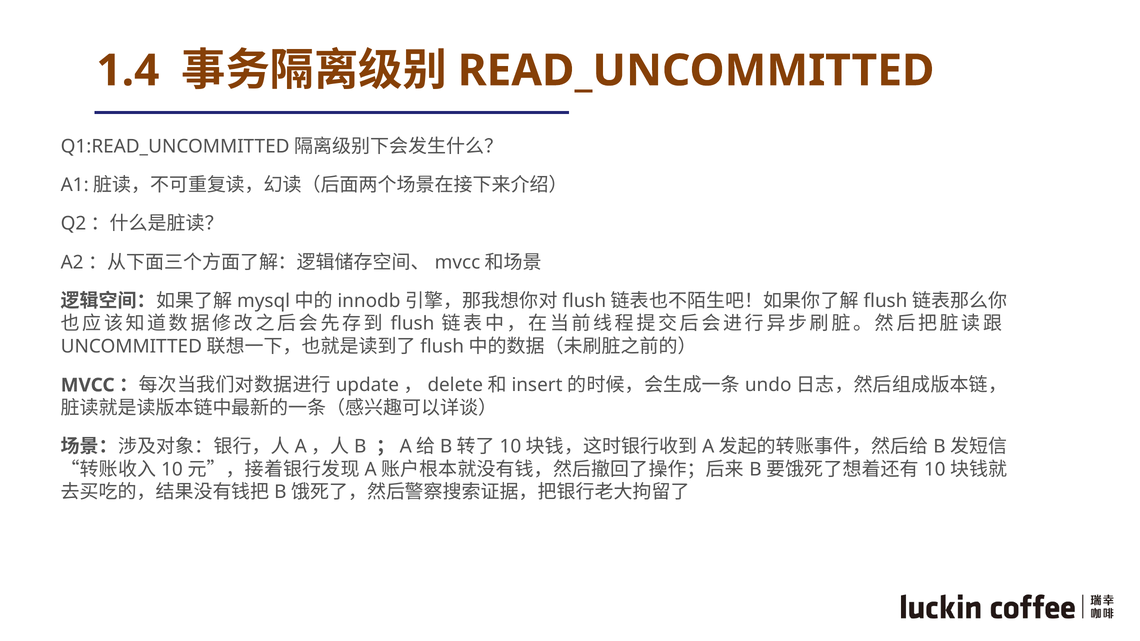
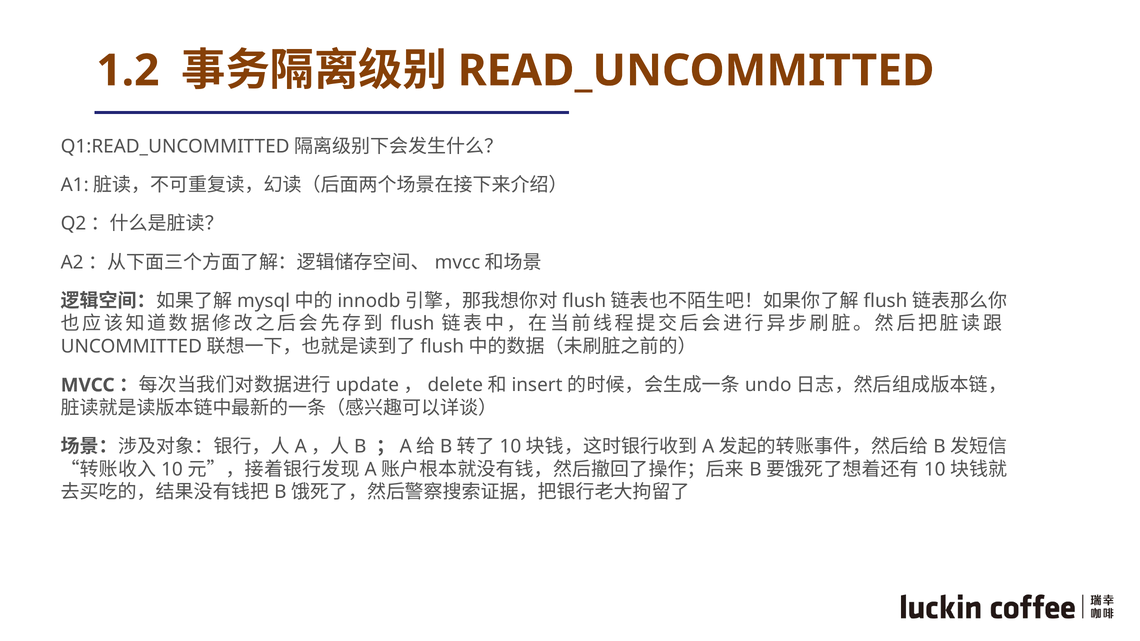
1.4: 1.4 -> 1.2
